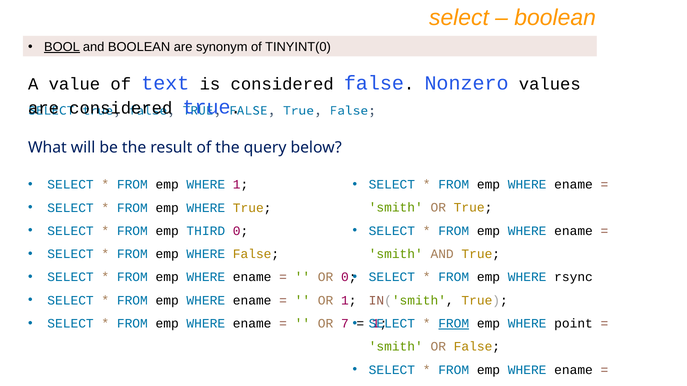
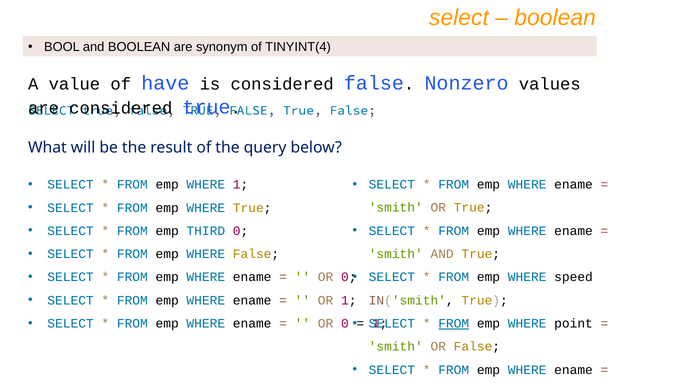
BOOL underline: present -> none
TINYINT(0: TINYINT(0 -> TINYINT(4
text: text -> have
rsync: rsync -> speed
7 at (345, 324): 7 -> 0
